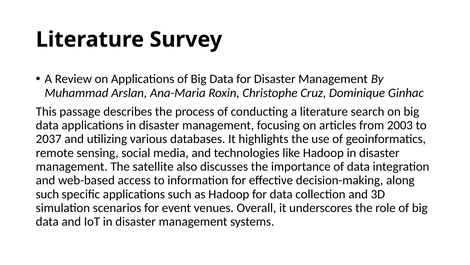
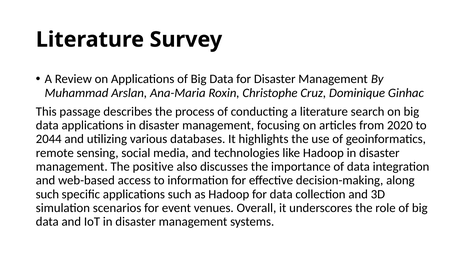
2003: 2003 -> 2020
2037: 2037 -> 2044
satellite: satellite -> positive
